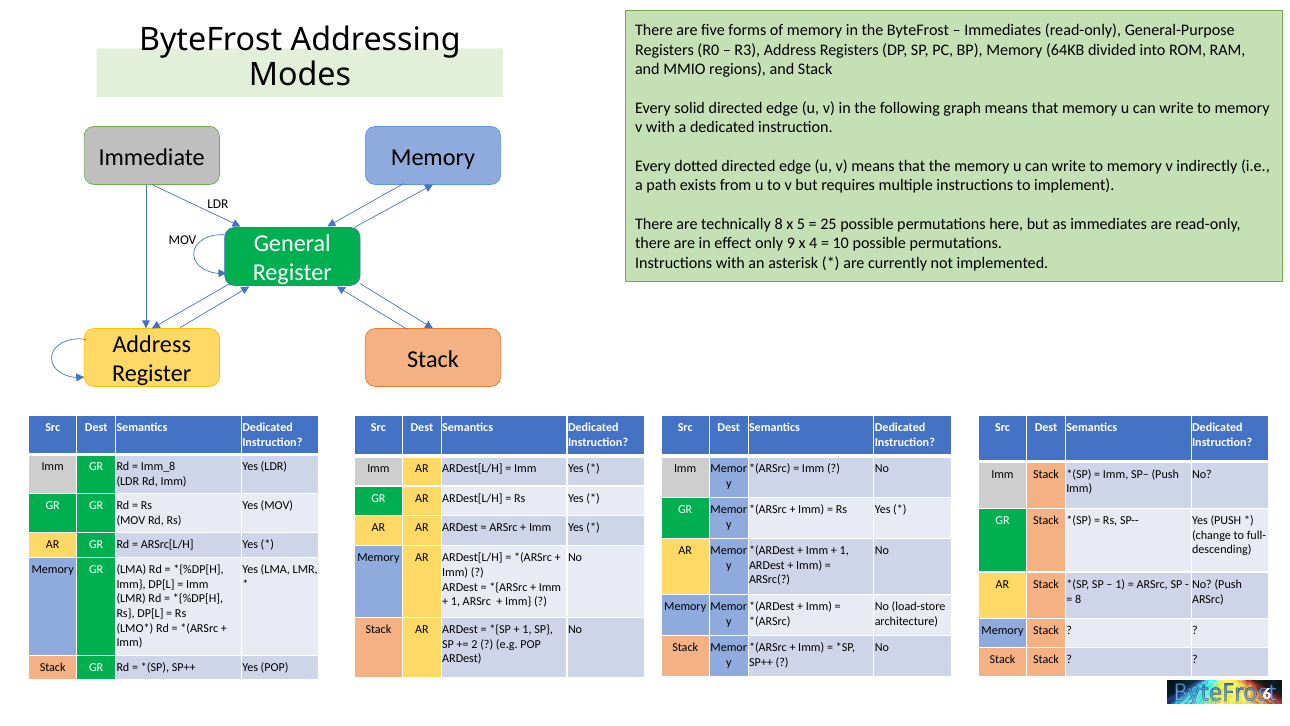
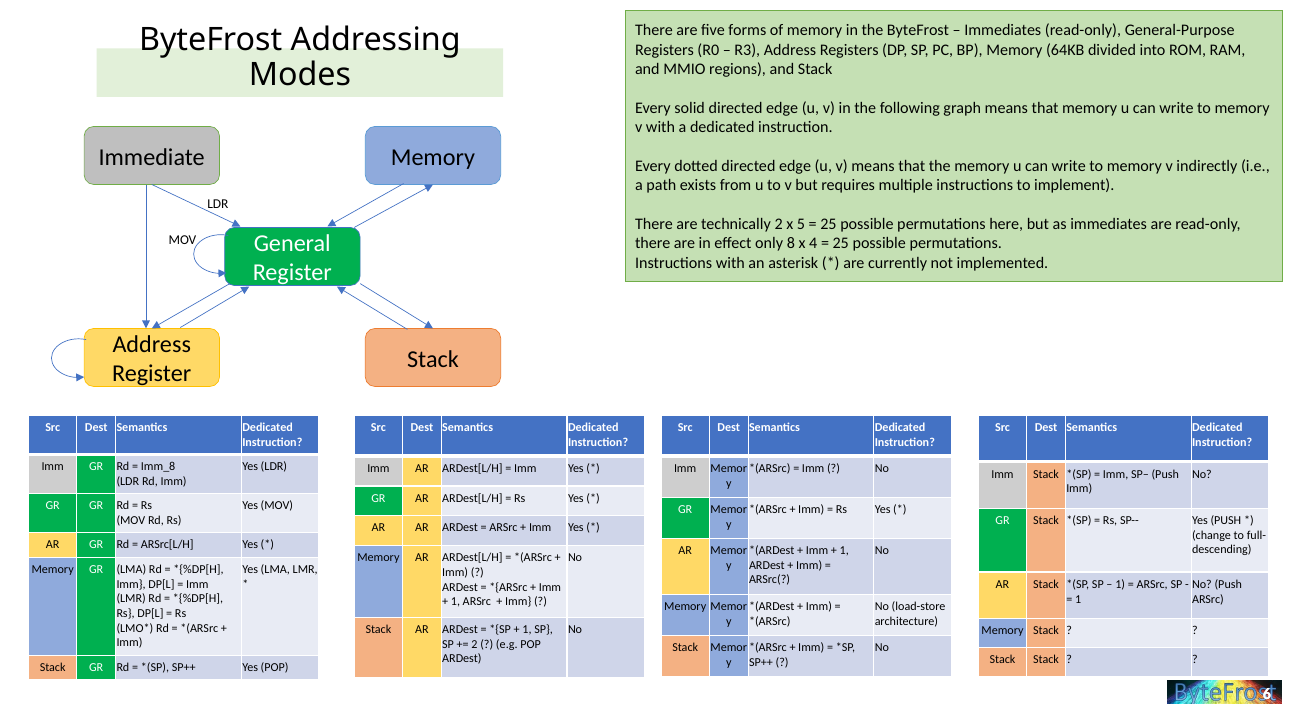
technically 8: 8 -> 2
9: 9 -> 8
10 at (841, 243): 10 -> 25
8 at (1078, 599): 8 -> 1
